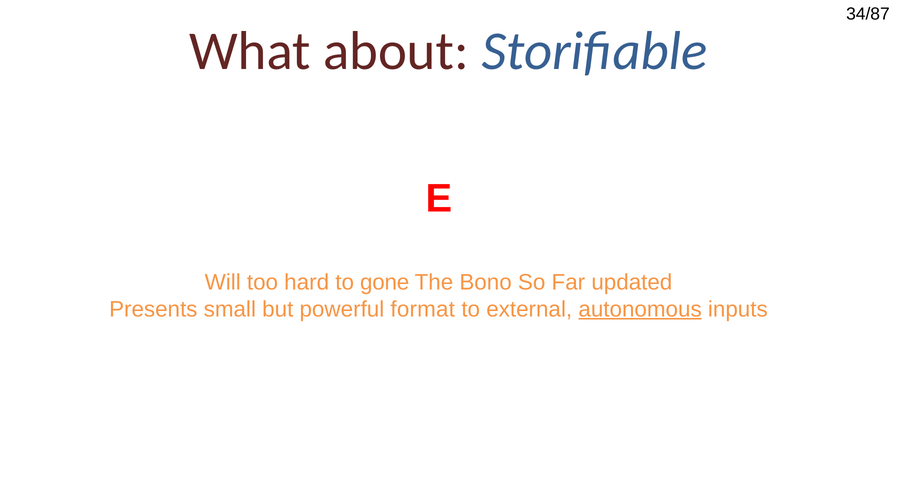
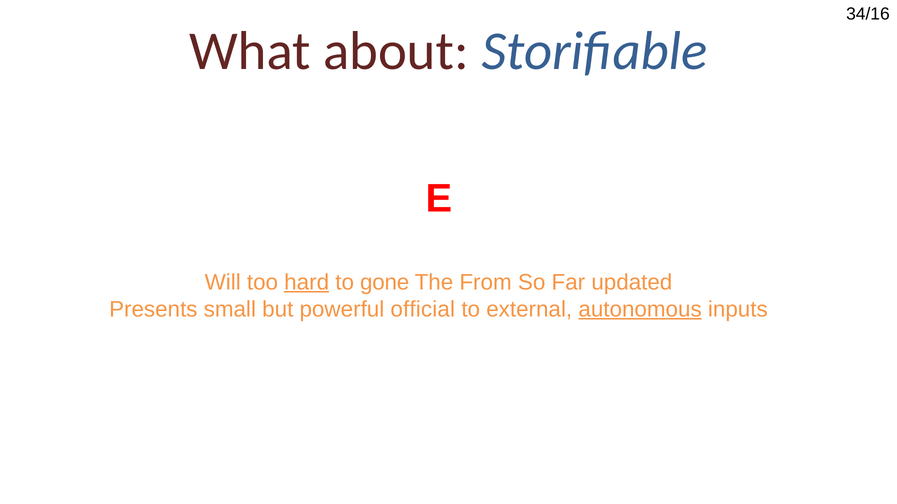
34/87: 34/87 -> 34/16
hard underline: none -> present
Bono: Bono -> From
format: format -> official
